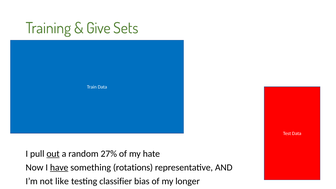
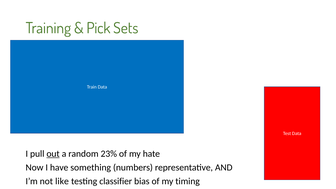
Give: Give -> Pick
27%: 27% -> 23%
have underline: present -> none
rotations: rotations -> numbers
longer: longer -> timing
